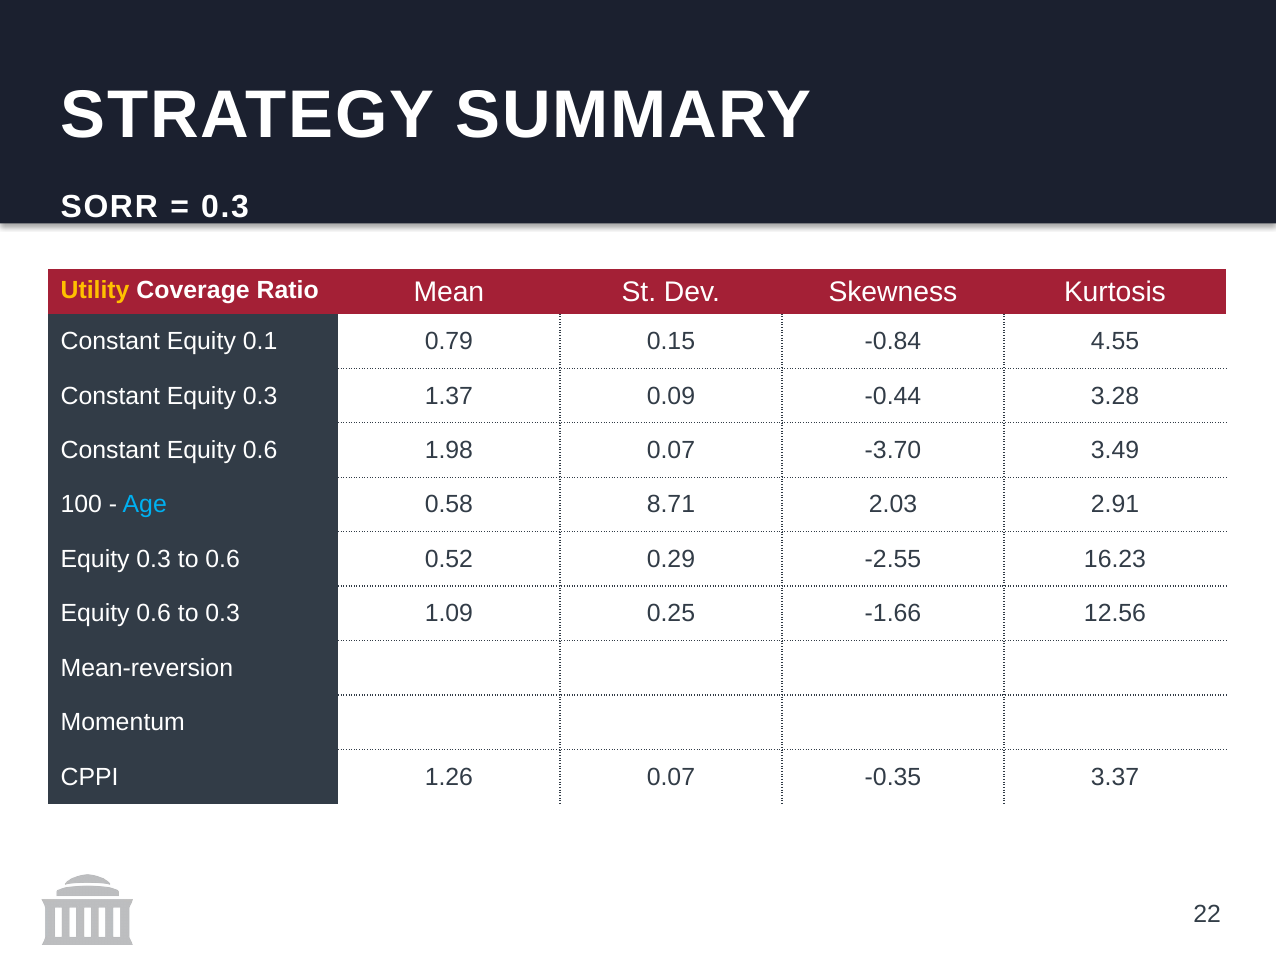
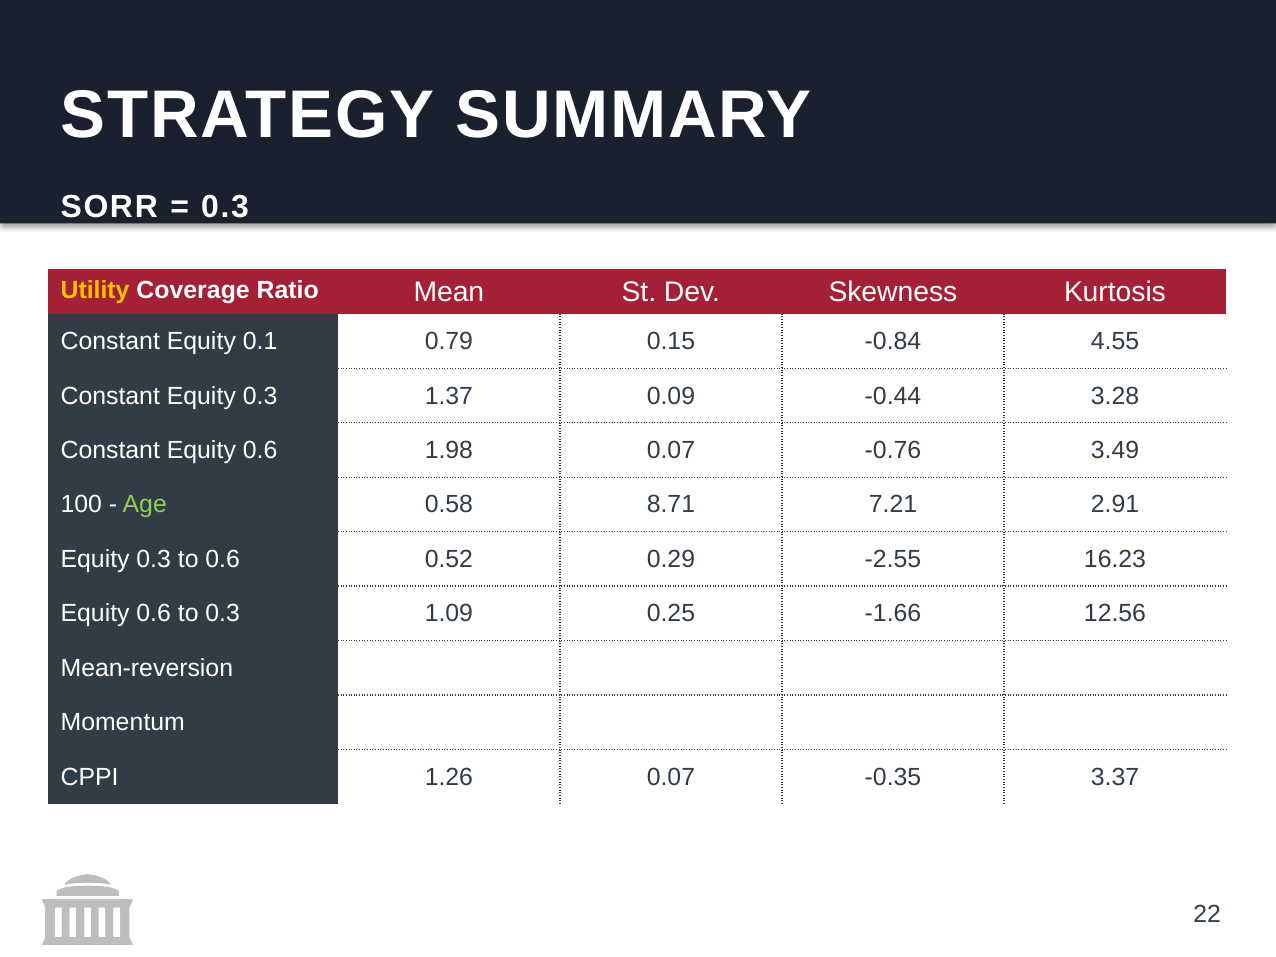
-3.70: -3.70 -> -0.76
Age colour: light blue -> light green
2.03: 2.03 -> 7.21
